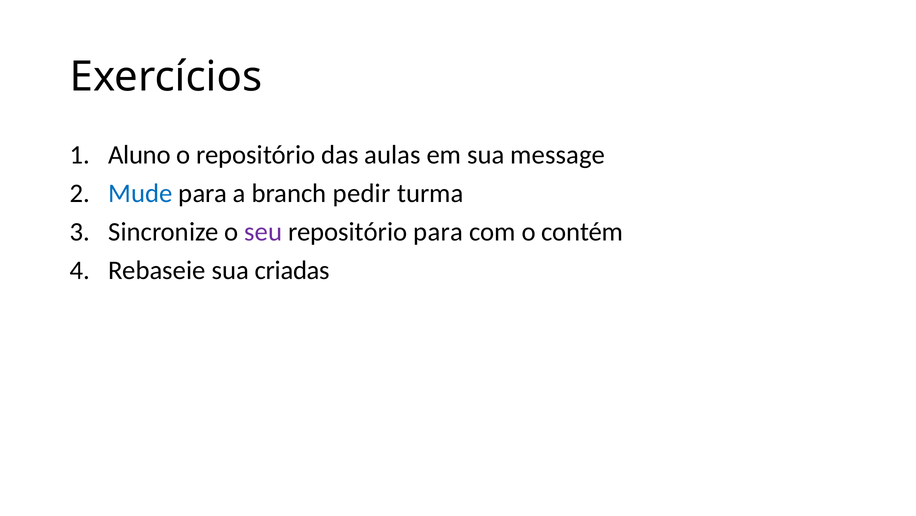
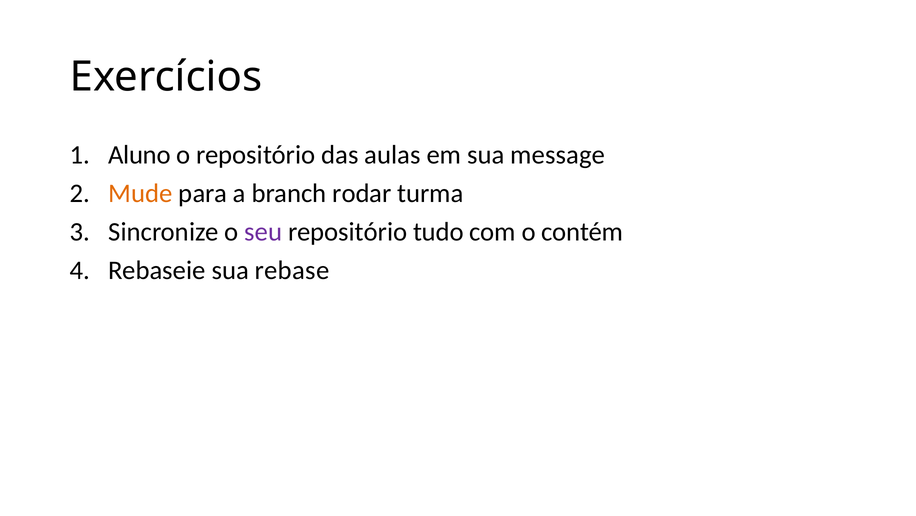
Mude colour: blue -> orange
pedir: pedir -> rodar
repositório para: para -> tudo
criadas: criadas -> rebase
